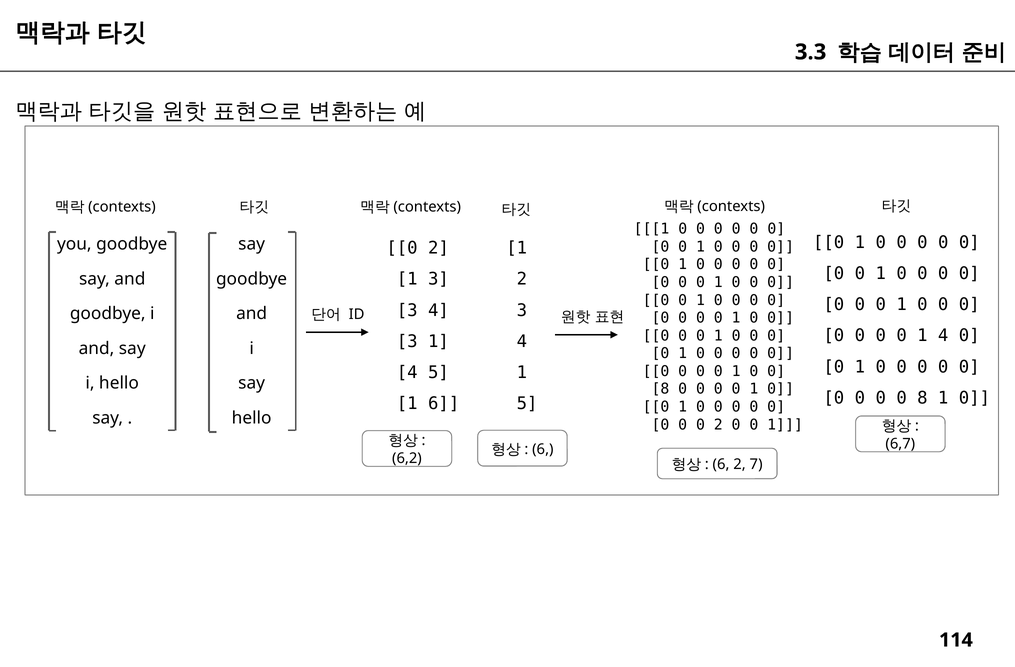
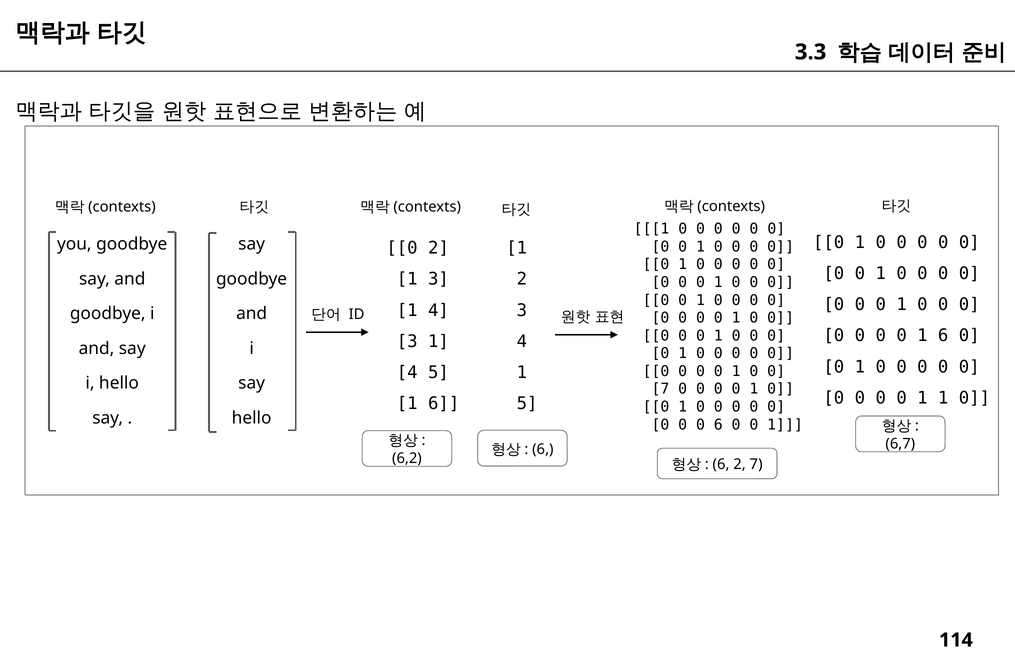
3 at (407, 310): 3 -> 1
0 1 4: 4 -> 6
8 at (660, 389): 8 -> 7
8 at (922, 398): 8 -> 1
0 0 2: 2 -> 6
